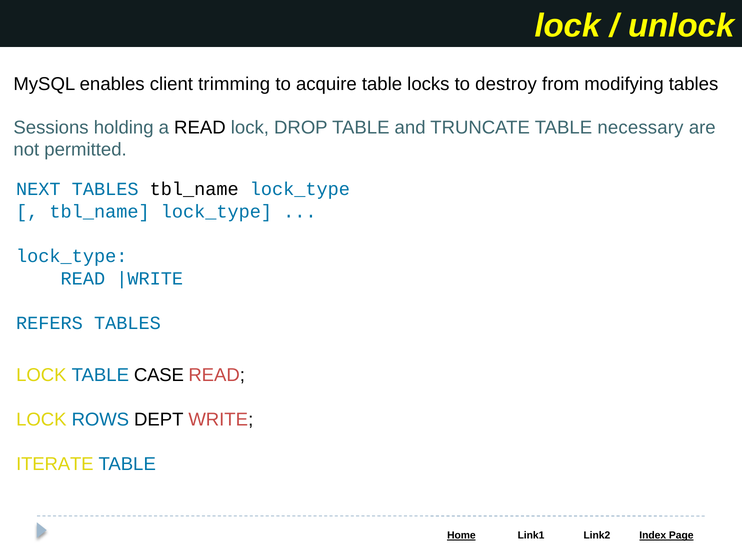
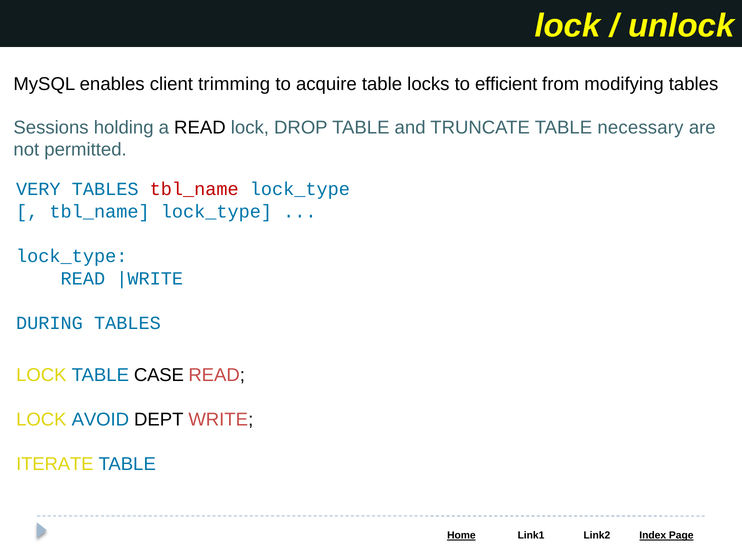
destroy: destroy -> efficient
NEXT: NEXT -> VERY
tbl_name at (194, 189) colour: black -> red
REFERS: REFERS -> DURING
ROWS: ROWS -> AVOID
